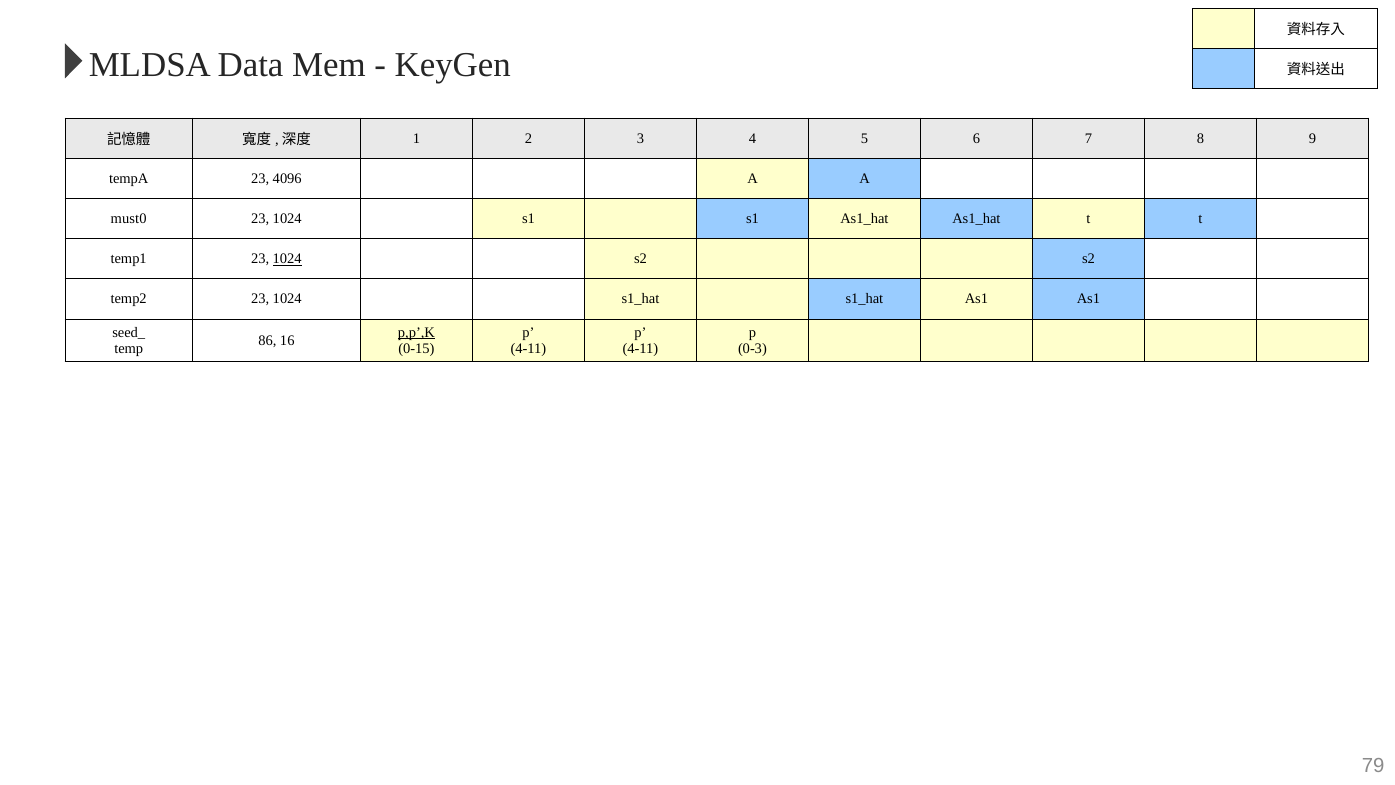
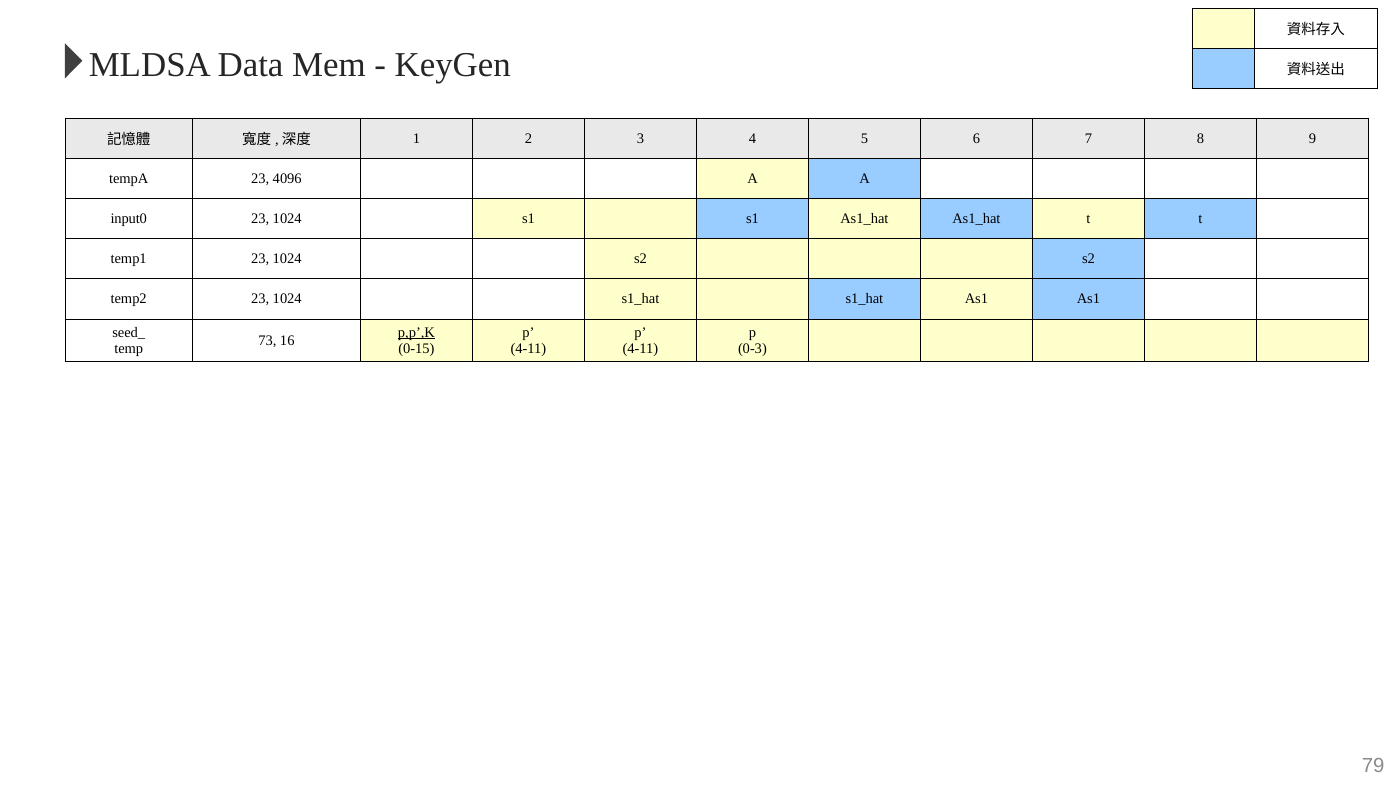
must0: must0 -> input0
1024 at (287, 259) underline: present -> none
86: 86 -> 73
